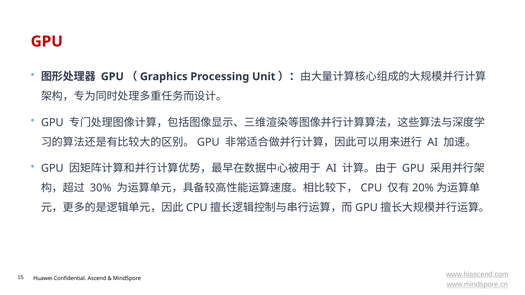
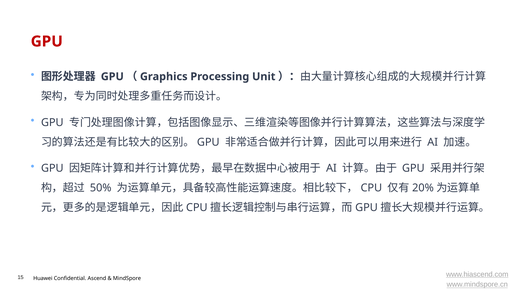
30%: 30% -> 50%
